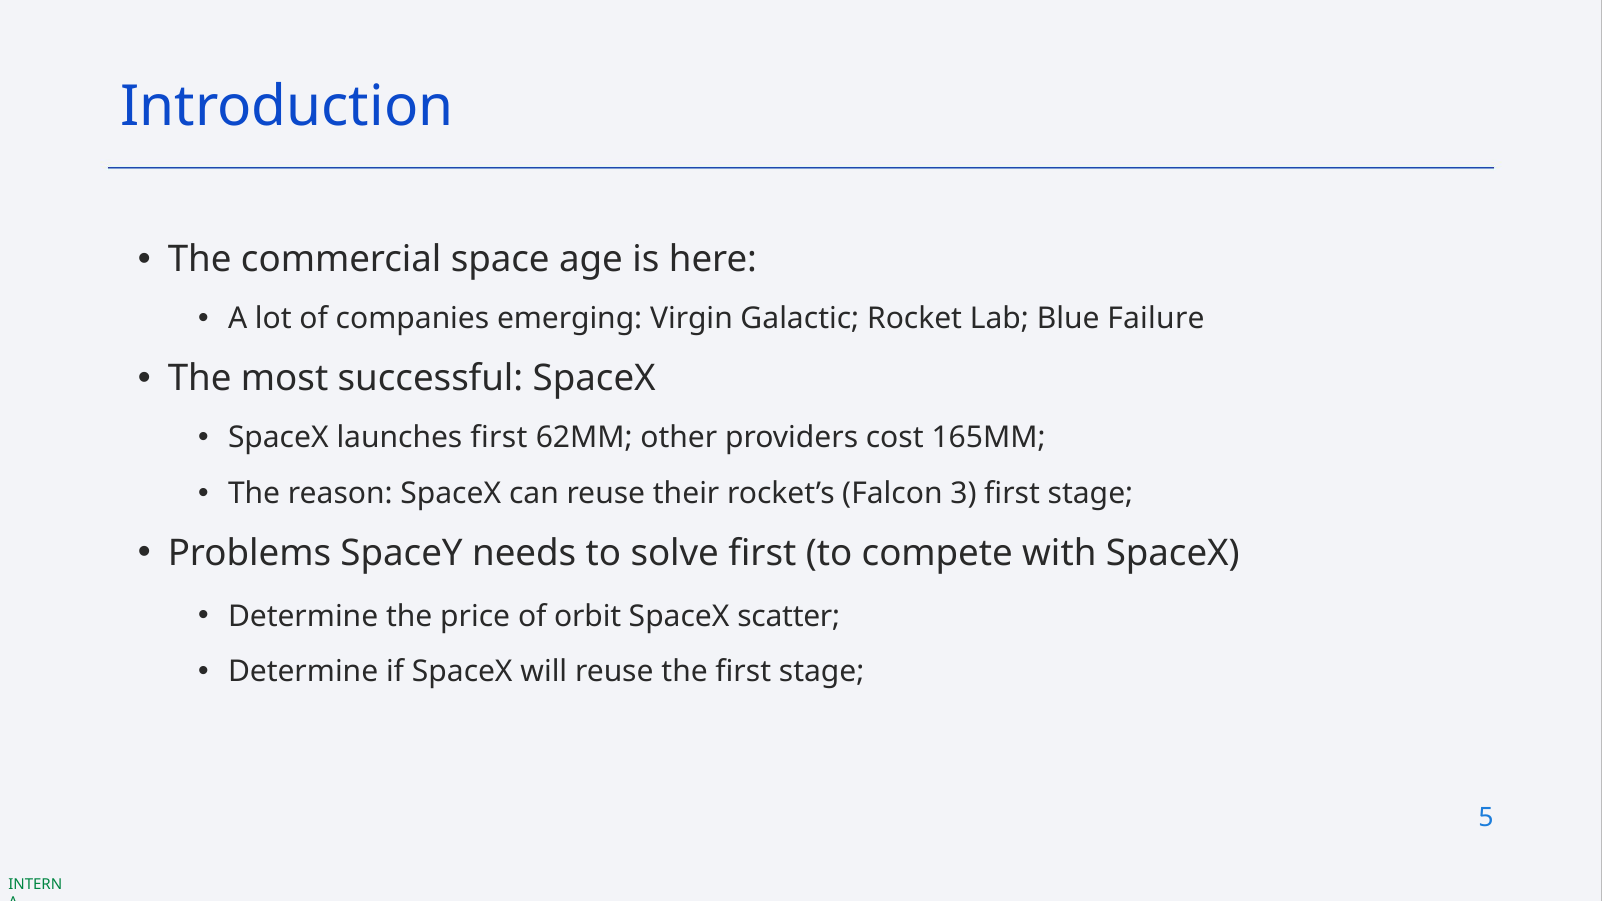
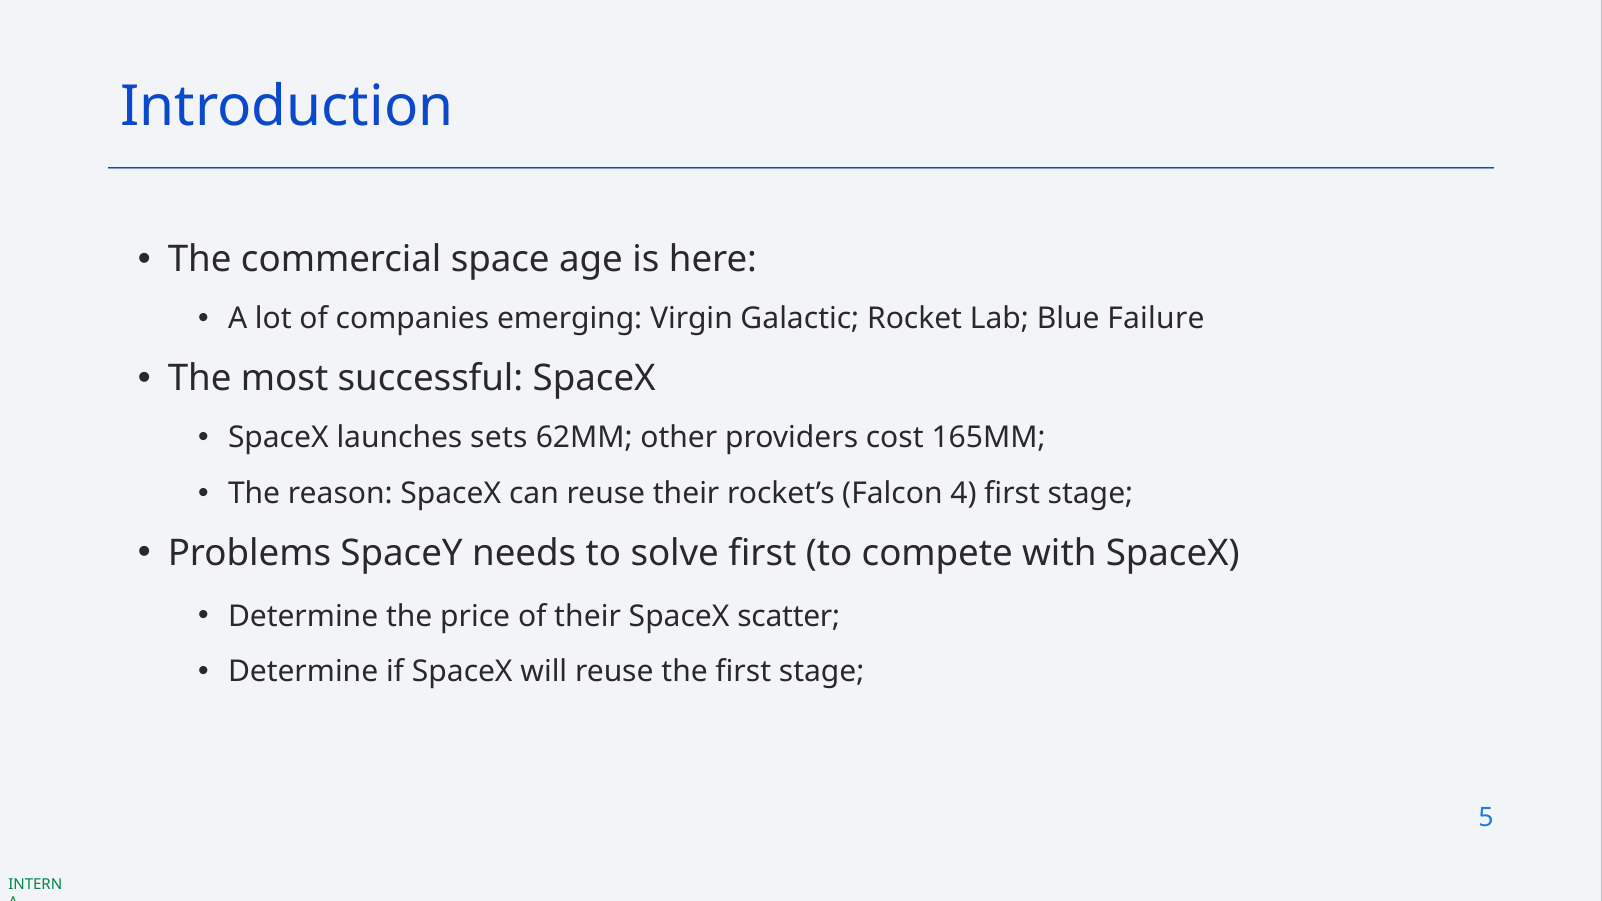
launches first: first -> sets
3: 3 -> 4
of orbit: orbit -> their
